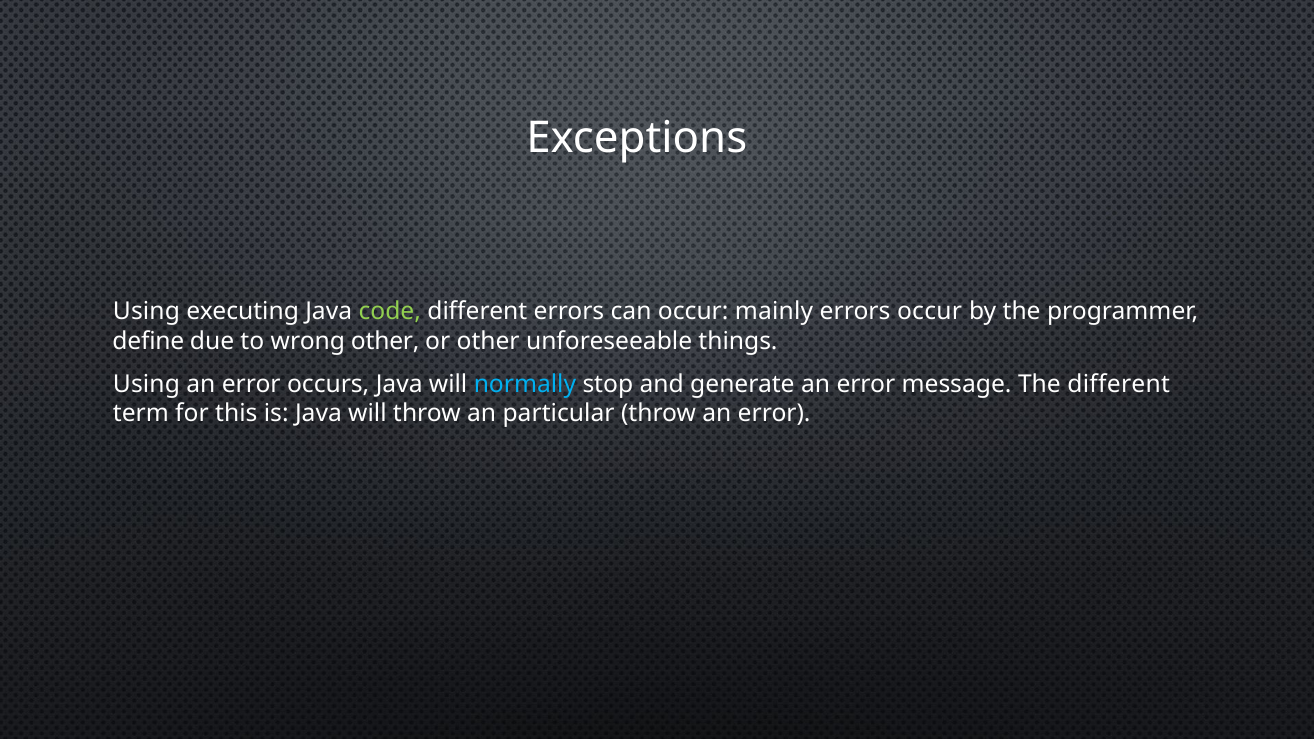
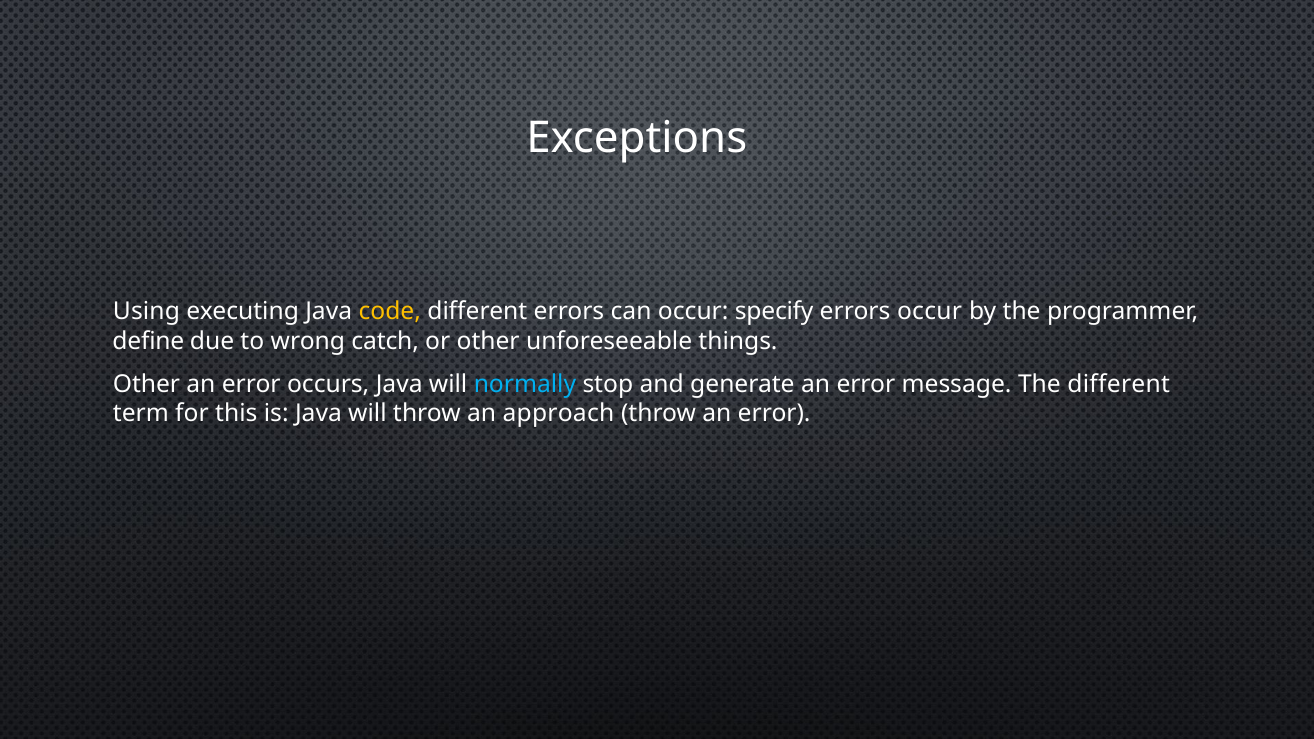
code colour: light green -> yellow
mainly: mainly -> specify
wrong other: other -> catch
Using at (146, 384): Using -> Other
particular: particular -> approach
